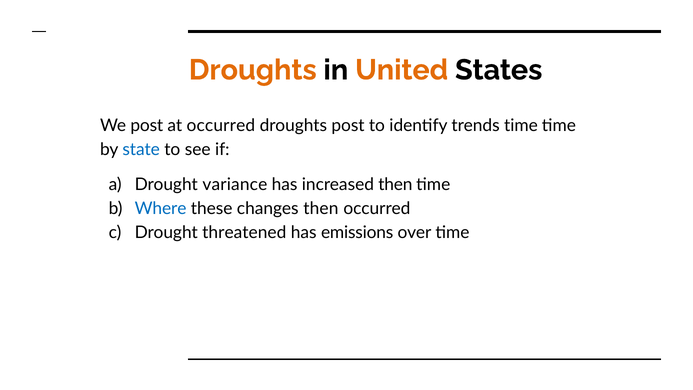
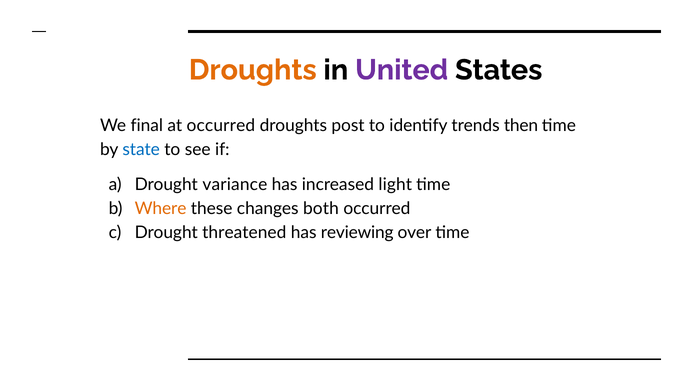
United colour: orange -> purple
We post: post -> final
trends time: time -> then
increased then: then -> light
Where colour: blue -> orange
changes then: then -> both
emissions: emissions -> reviewing
